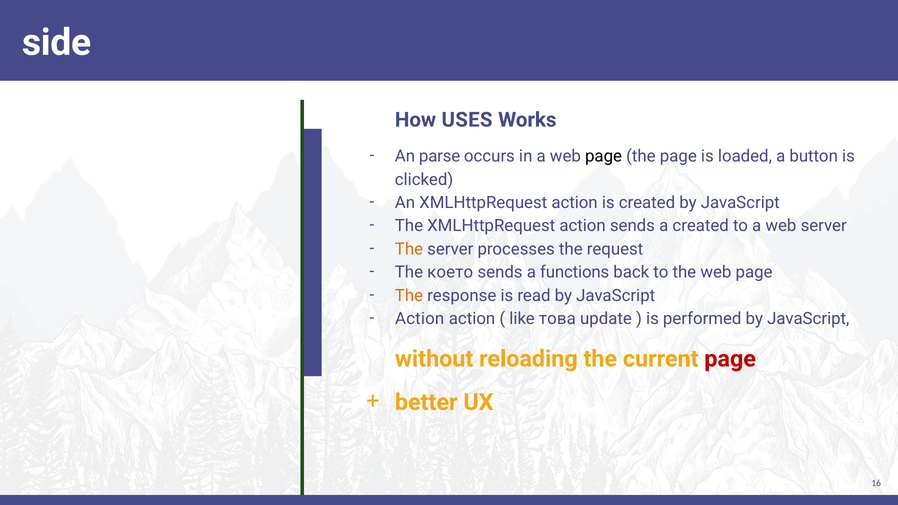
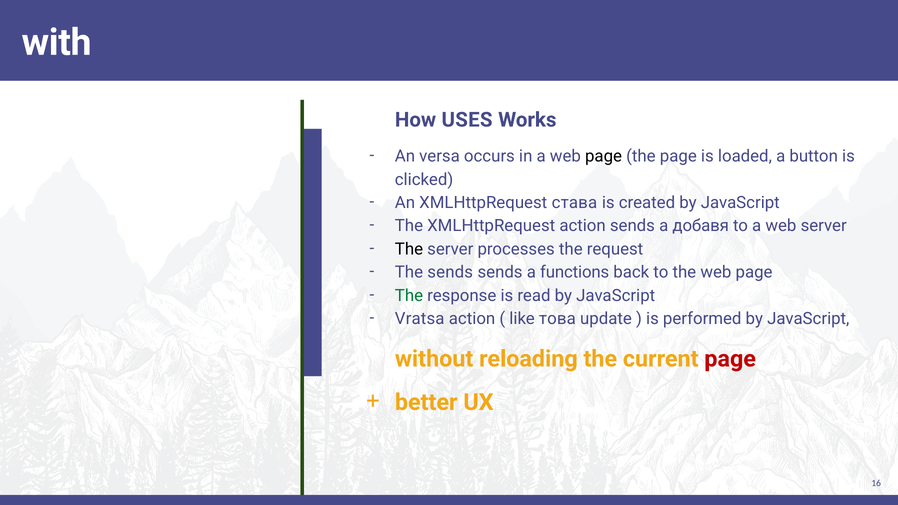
side: side -> with
parse: parse -> versa
An XMLHttpRequest action: action -> става
a created: created -> добавя
The at (409, 249) colour: orange -> black
The което: което -> sends
The at (409, 296) colour: orange -> green
Action at (420, 319): Action -> Vratsa
